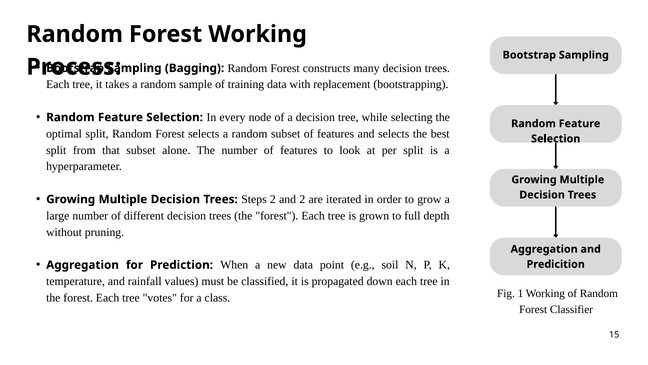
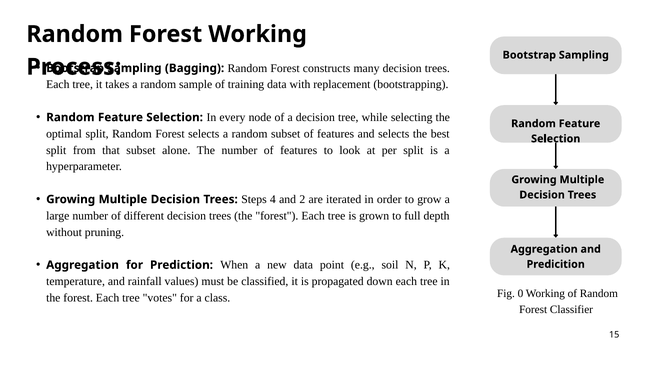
Steps 2: 2 -> 4
1: 1 -> 0
